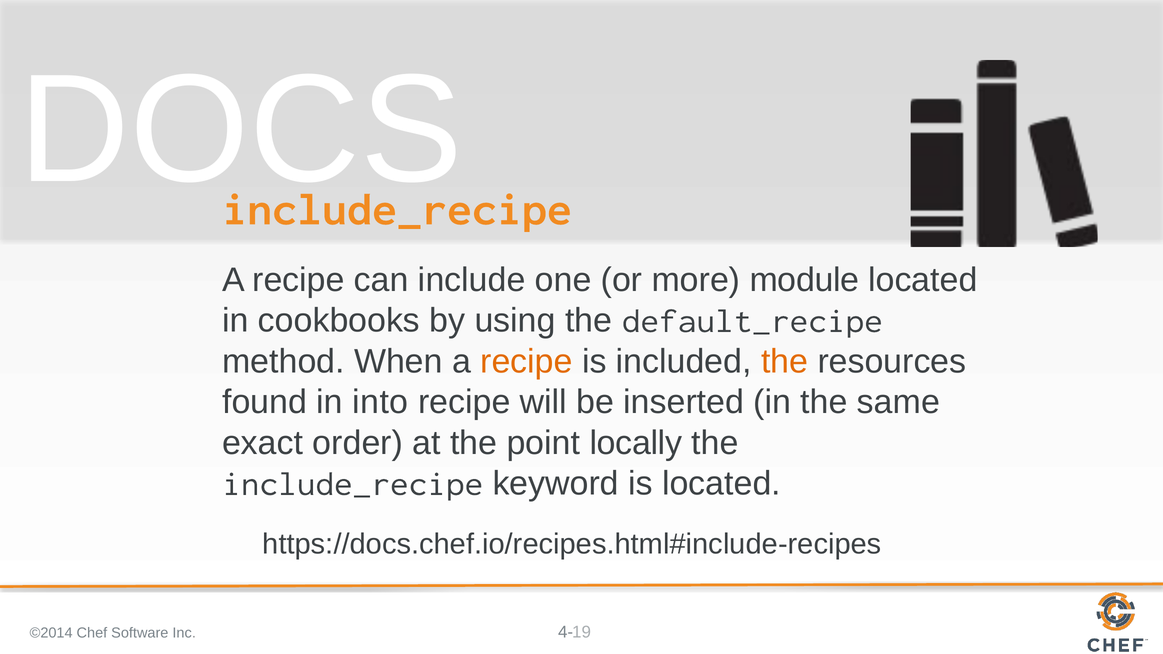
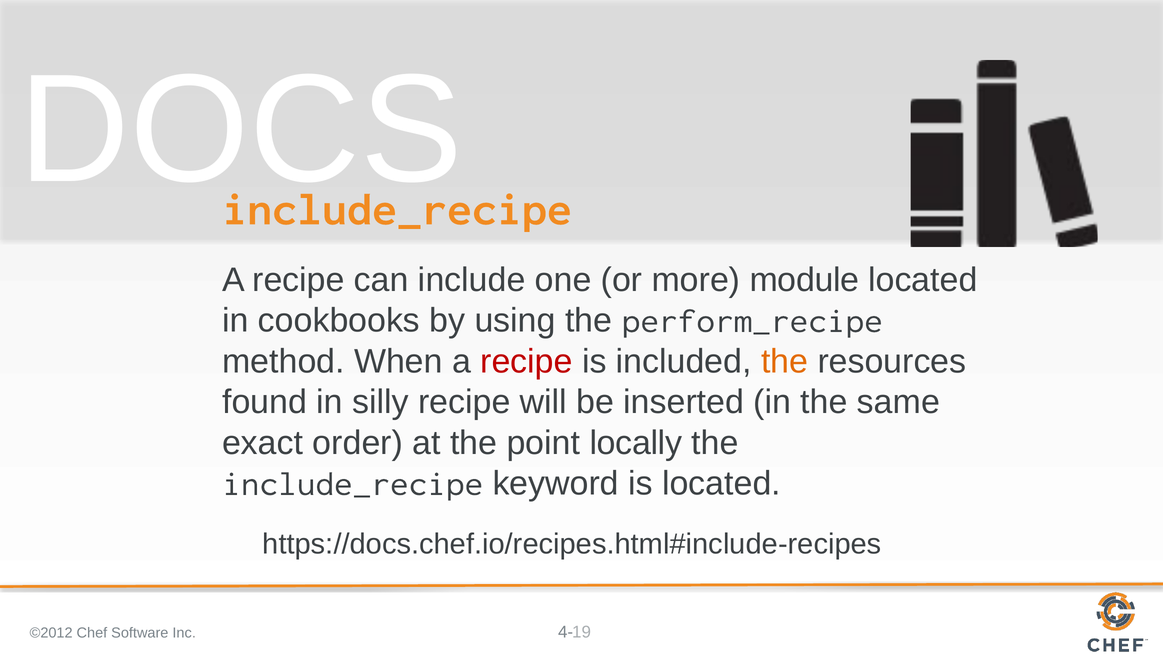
default_recipe: default_recipe -> perform_recipe
recipe at (527, 362) colour: orange -> red
into: into -> silly
©2014: ©2014 -> ©2012
